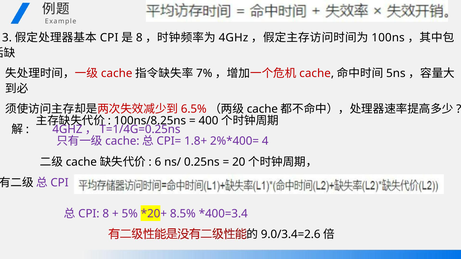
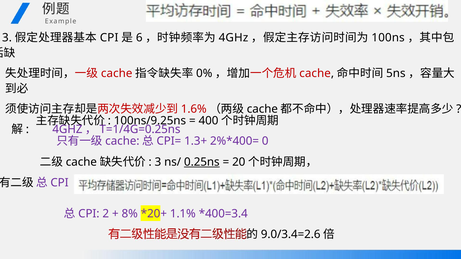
8 at (139, 38): 8 -> 6
7%: 7% -> 0%
6.5%: 6.5% -> 1.6%
100ns/8.25ns: 100ns/8.25ns -> 100ns/9.25ns
1.8+: 1.8+ -> 1.3+
4: 4 -> 0
6: 6 -> 3
0.25ns underline: none -> present
8 at (106, 214): 8 -> 2
5%: 5% -> 8%
8.5%: 8.5% -> 1.1%
